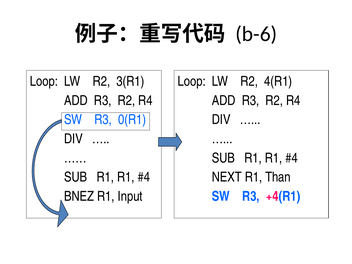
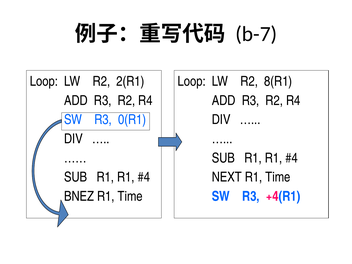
b-6: b-6 -> b-7
3(R1: 3(R1 -> 2(R1
4(R1: 4(R1 -> 8(R1
Than at (278, 177): Than -> Time
Input at (130, 196): Input -> Time
